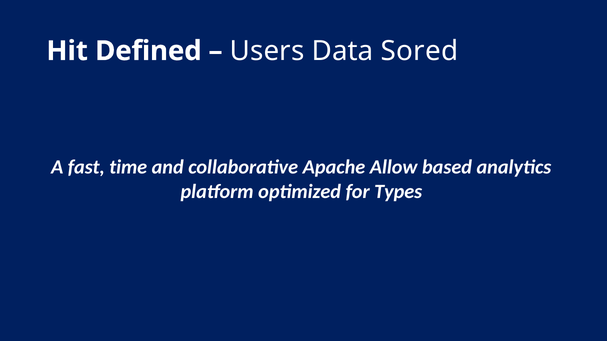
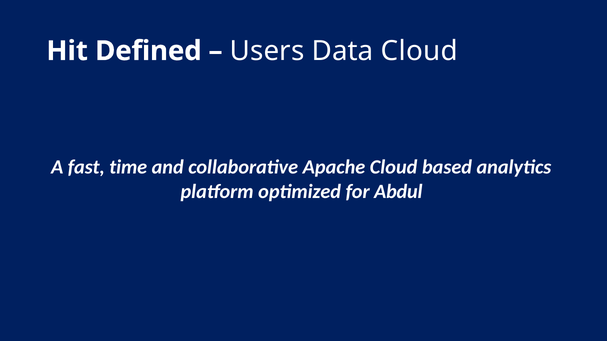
Data Sored: Sored -> Cloud
Apache Allow: Allow -> Cloud
Types: Types -> Abdul
